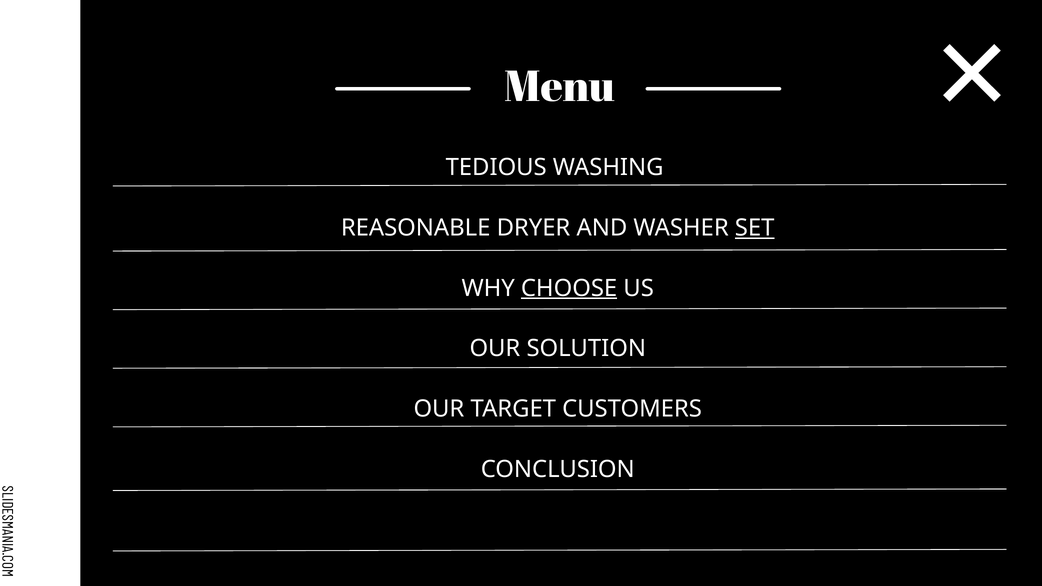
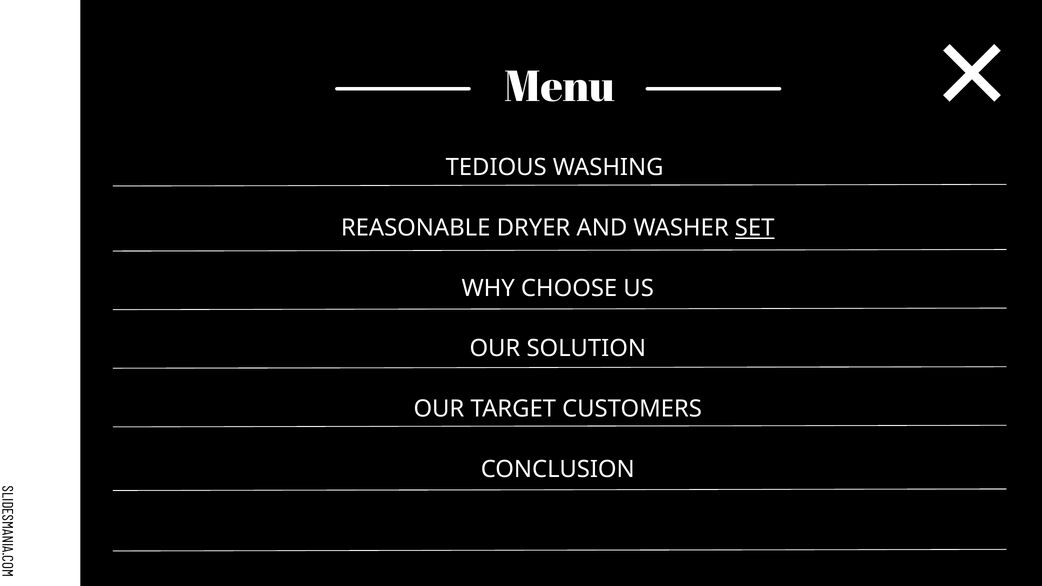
CHOOSE underline: present -> none
